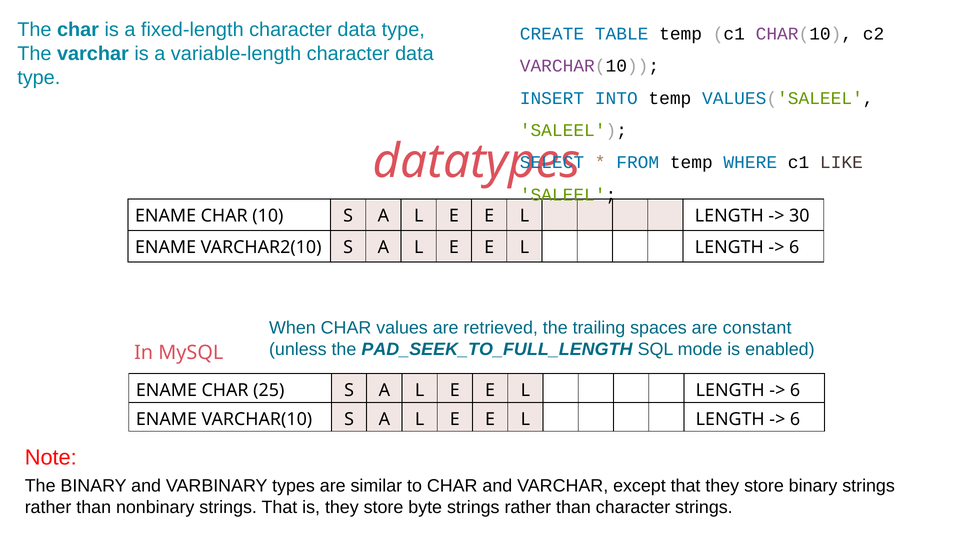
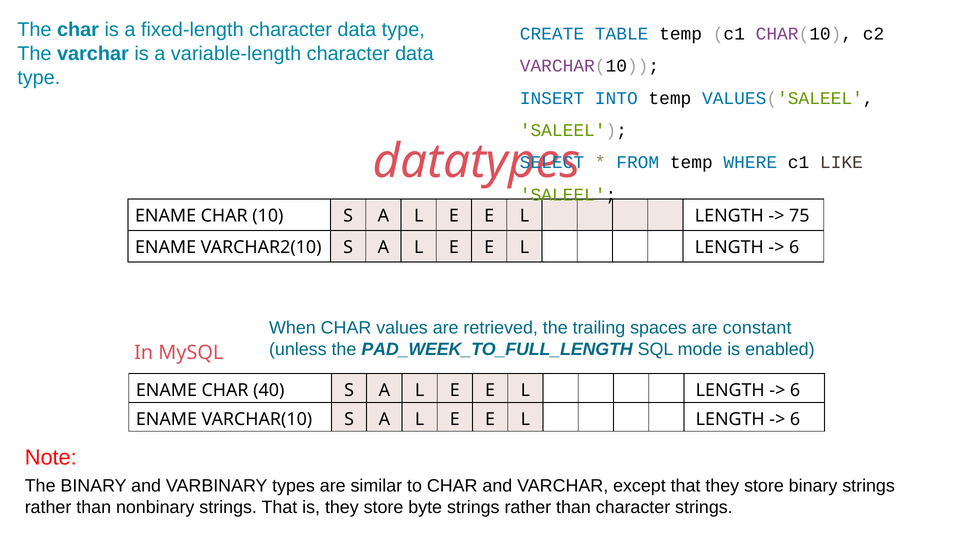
30: 30 -> 75
PAD_SEEK_TO_FULL_LENGTH: PAD_SEEK_TO_FULL_LENGTH -> PAD_WEEK_TO_FULL_LENGTH
25: 25 -> 40
